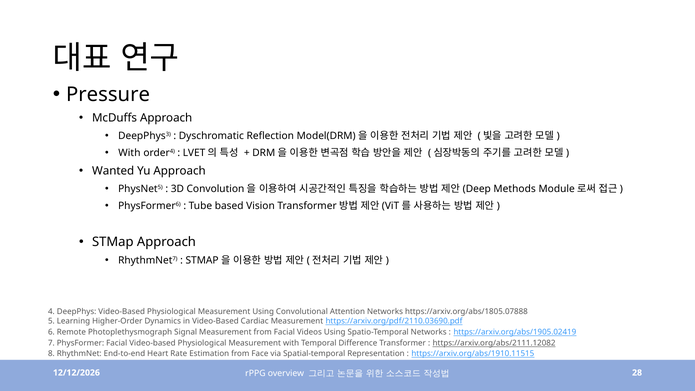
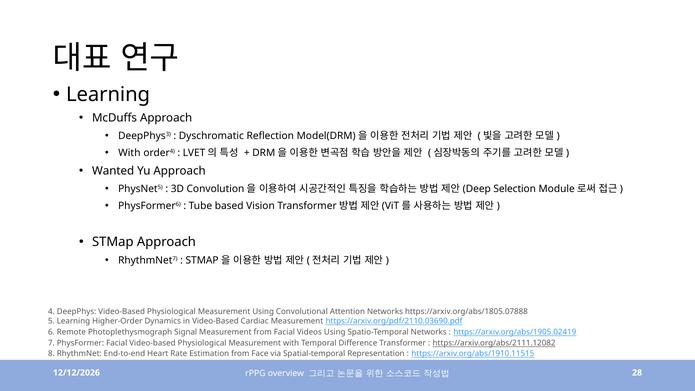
Pressure at (108, 95): Pressure -> Learning
Methods: Methods -> Selection
